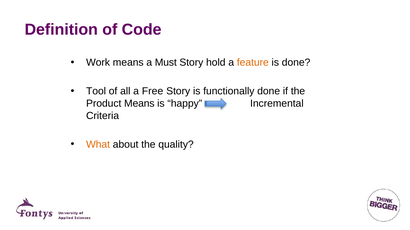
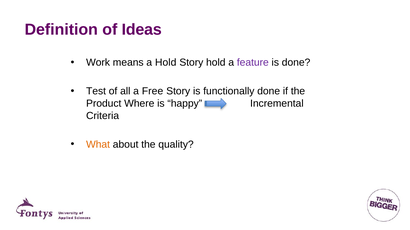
Code: Code -> Ideas
a Must: Must -> Hold
feature colour: orange -> purple
Tool: Tool -> Test
Product Means: Means -> Where
